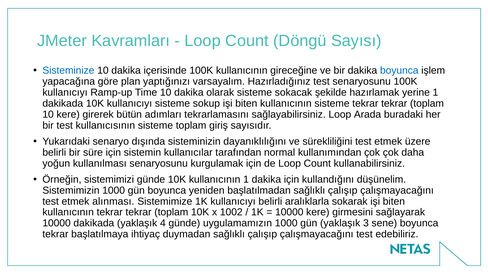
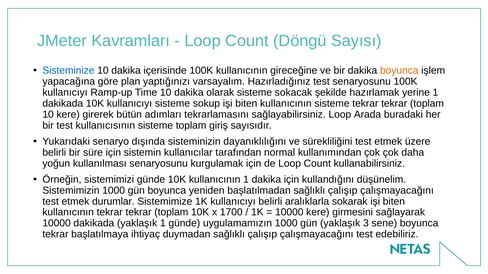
boyunca at (399, 71) colour: blue -> orange
alınması: alınması -> durumlar
1002: 1002 -> 1700
yaklaşık 4: 4 -> 1
